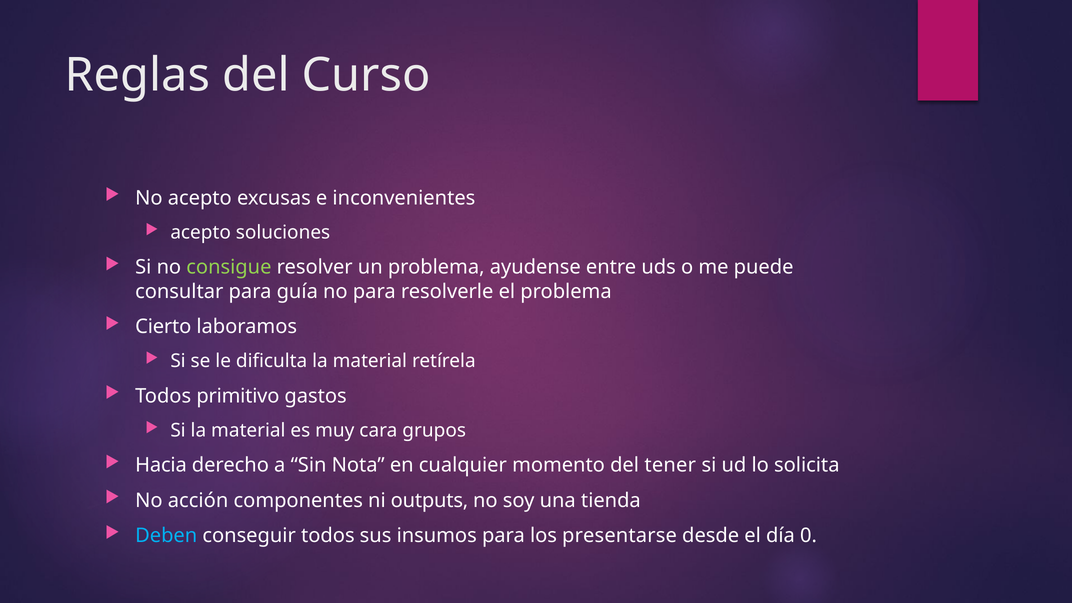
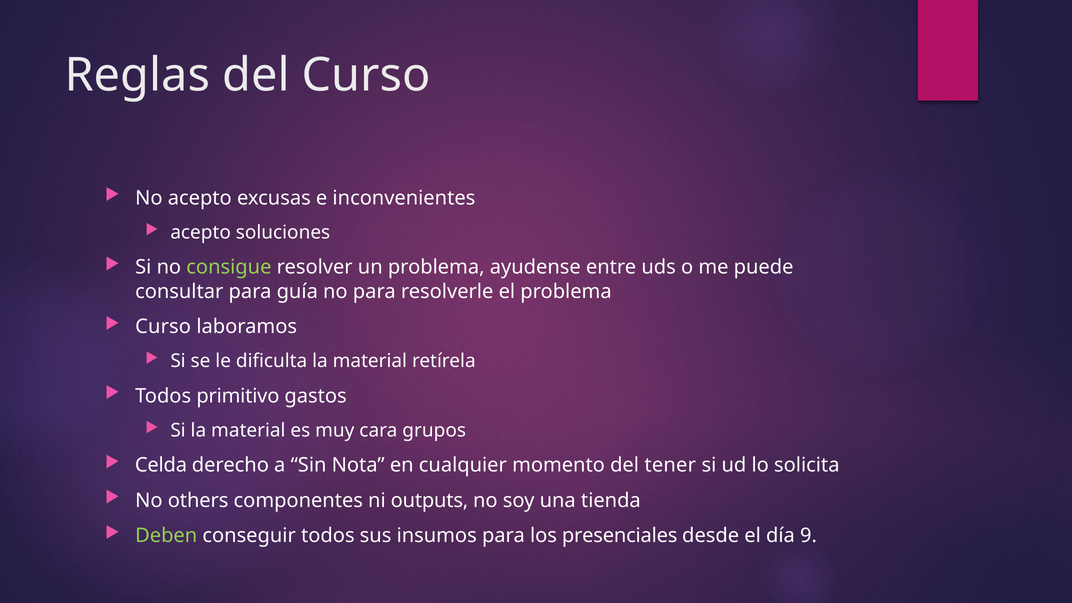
Cierto at (163, 327): Cierto -> Curso
Hacia: Hacia -> Celda
acción: acción -> others
Deben colour: light blue -> light green
presentarse: presentarse -> presenciales
0: 0 -> 9
